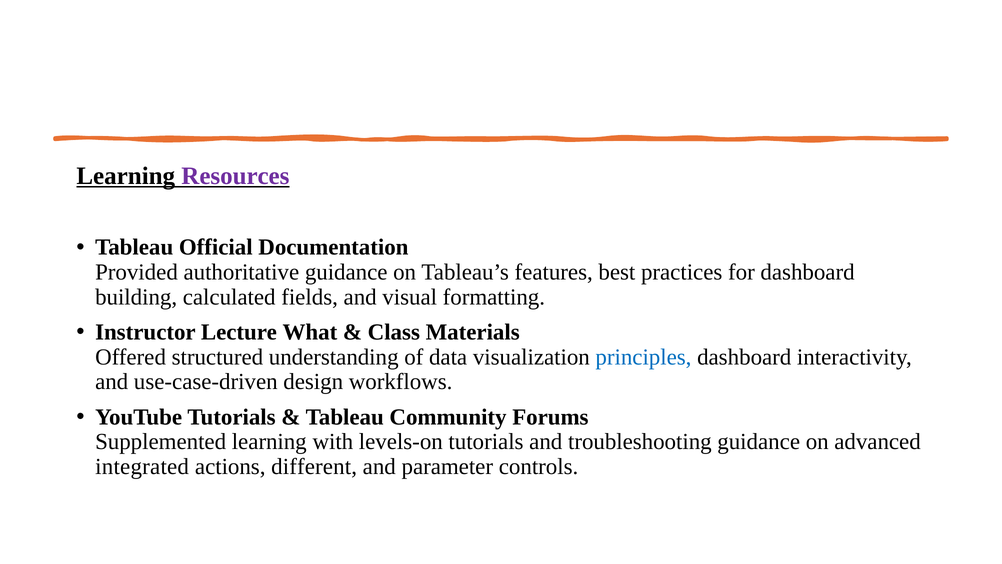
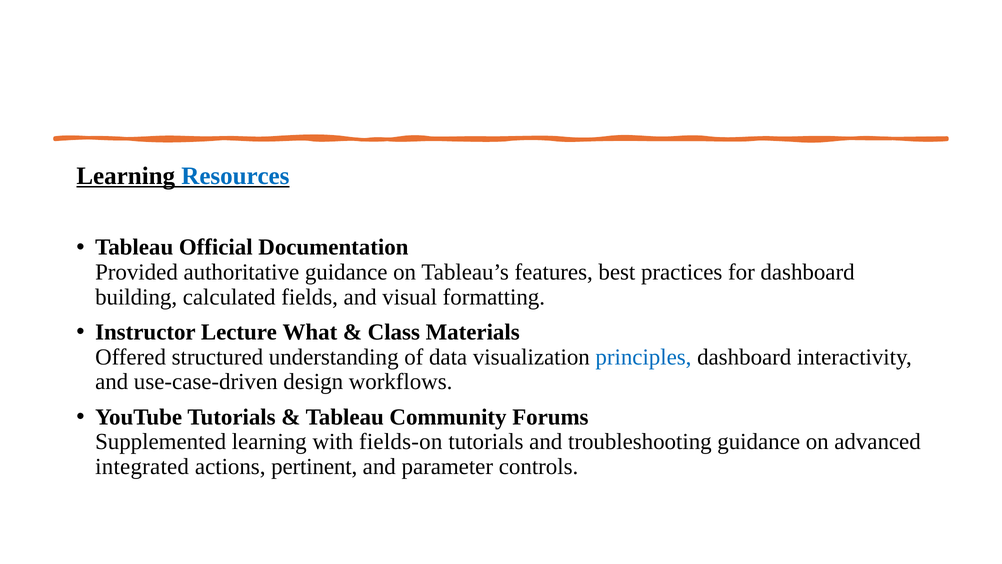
Resources colour: purple -> blue
levels-on: levels-on -> fields-on
different: different -> pertinent
